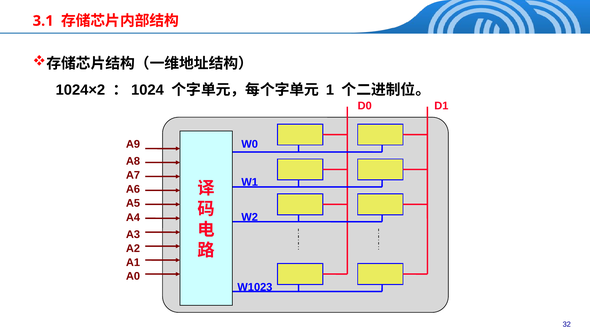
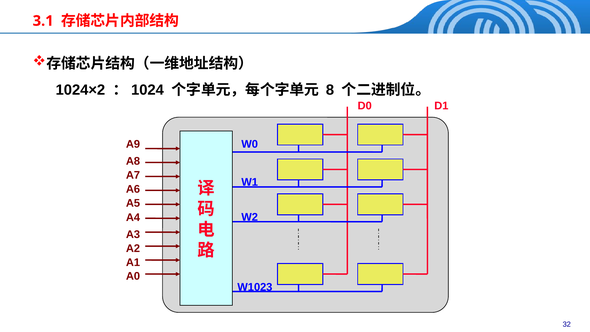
1: 1 -> 8
